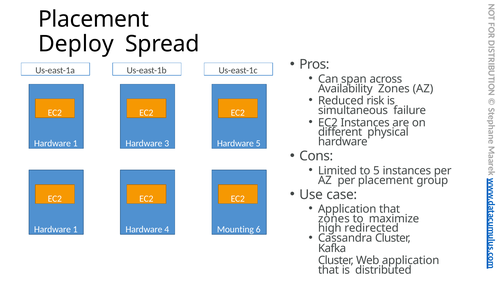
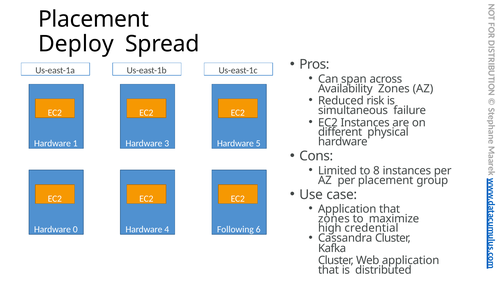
to 5: 5 -> 8
redirected: redirected -> credential
1 at (75, 229): 1 -> 0
Mounting: Mounting -> Following
